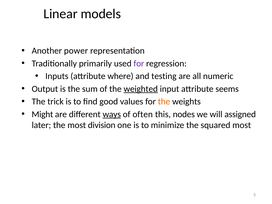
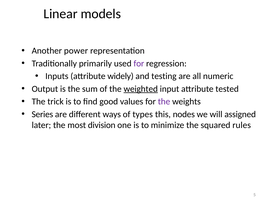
where: where -> widely
seems: seems -> tested
the at (164, 102) colour: orange -> purple
Might: Might -> Series
ways underline: present -> none
often: often -> types
squared most: most -> rules
